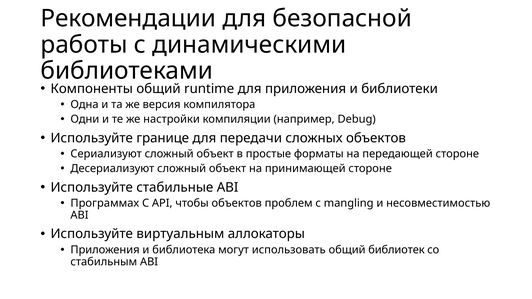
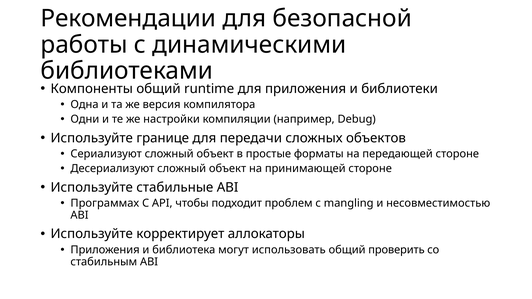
чтобы объектов: объектов -> подходит
виртуальным: виртуальным -> корректирует
библиотек: библиотек -> проверить
